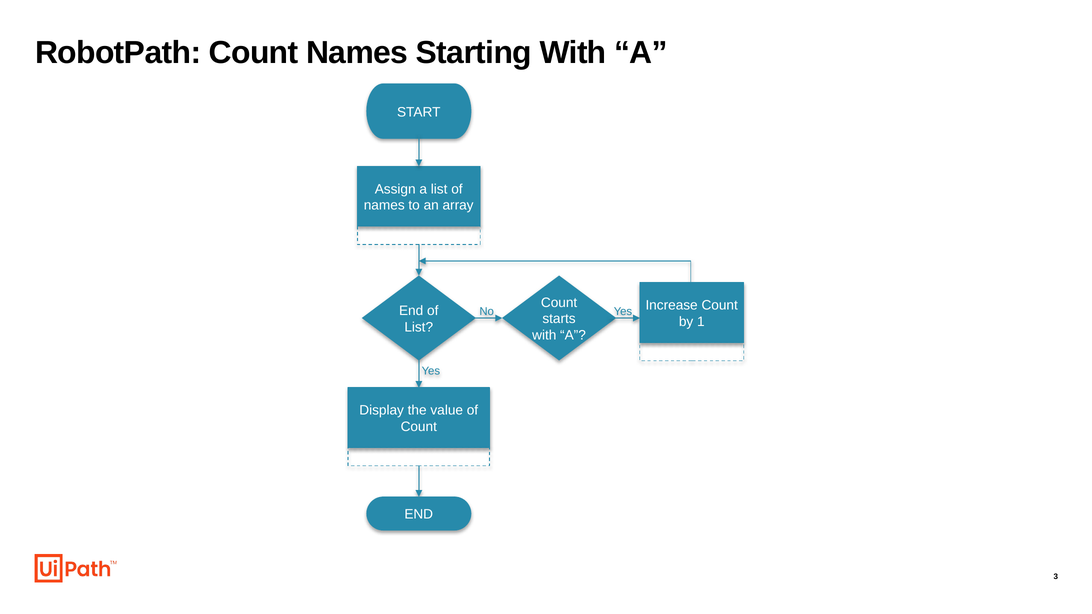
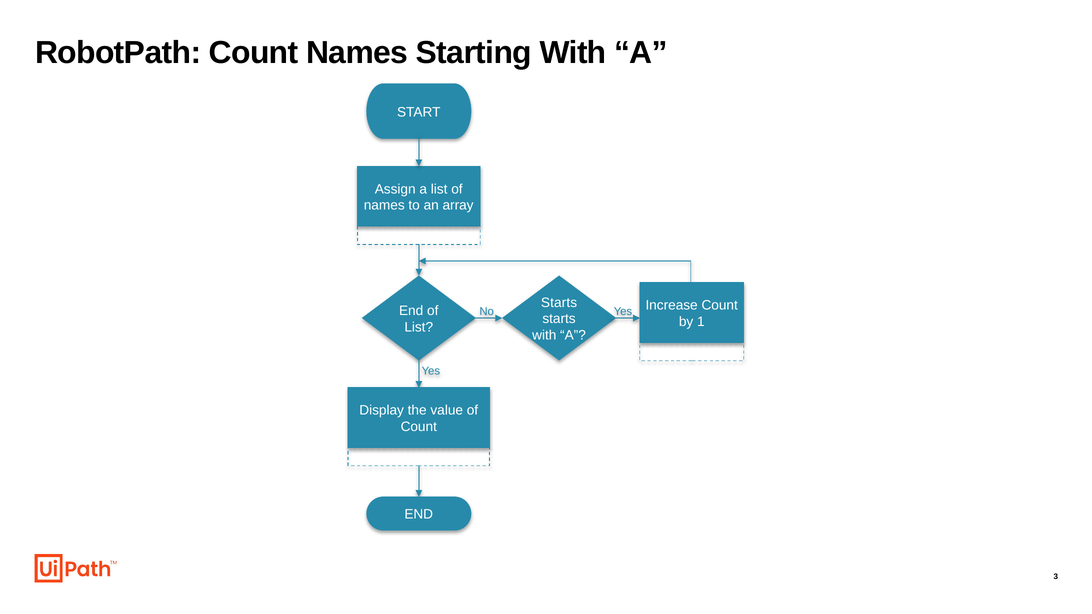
Count at (559, 303): Count -> Starts
